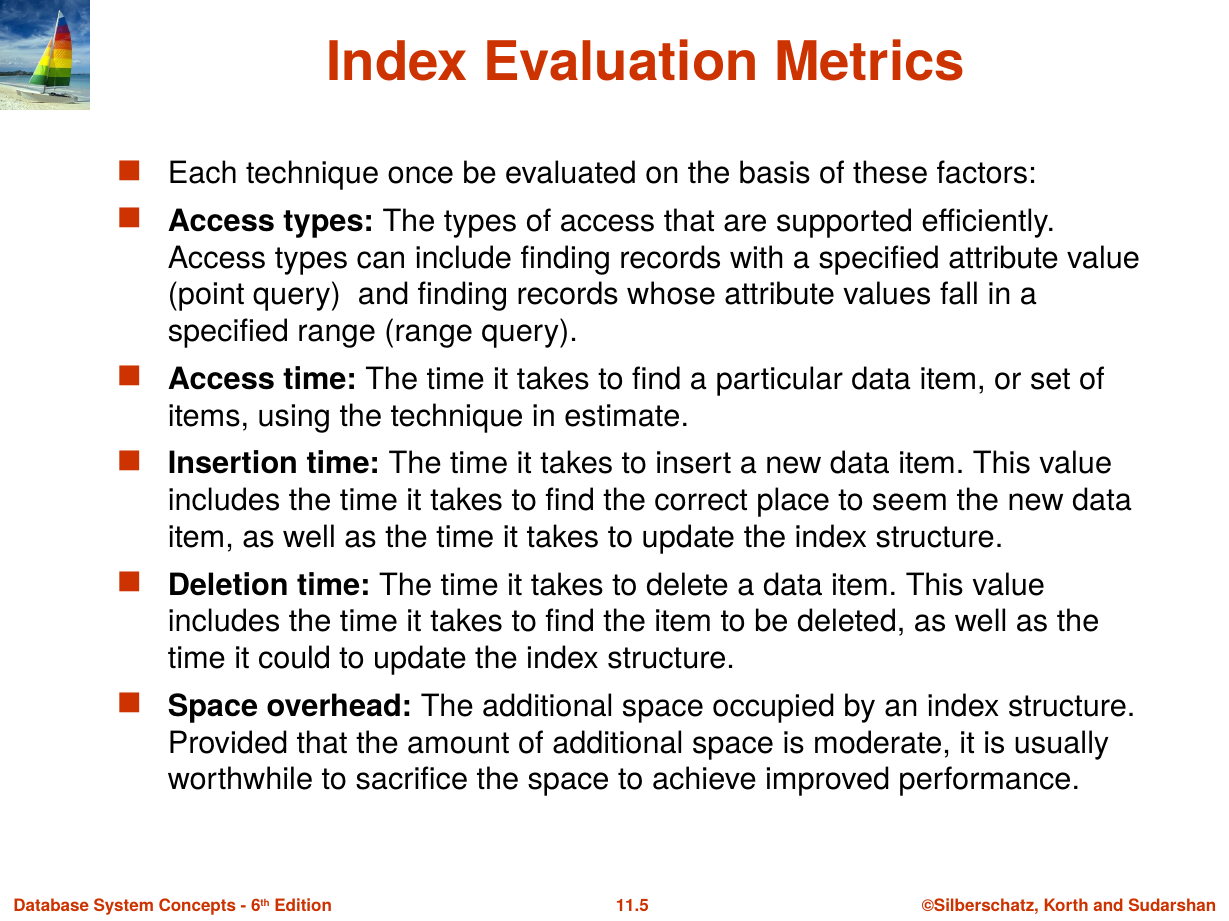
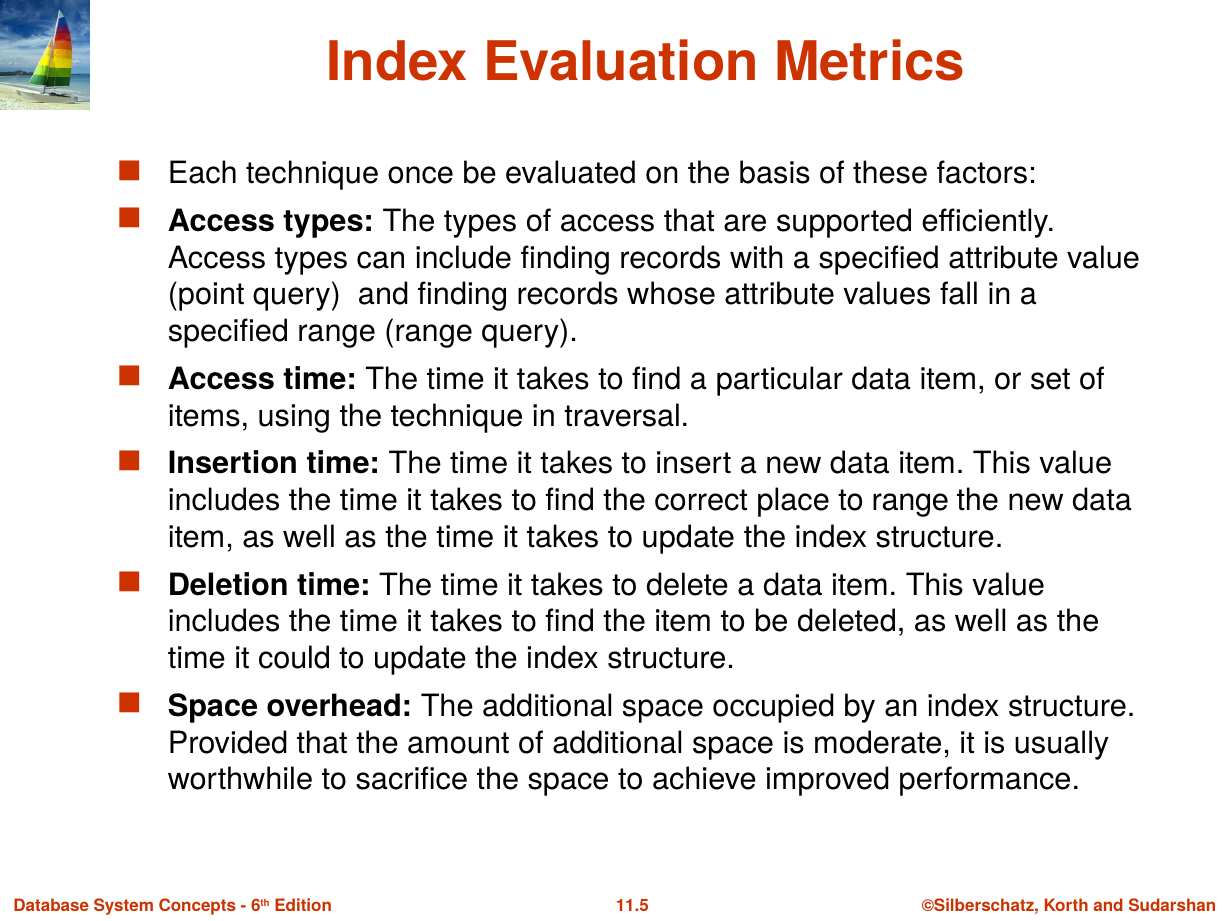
estimate: estimate -> traversal
to seem: seem -> range
